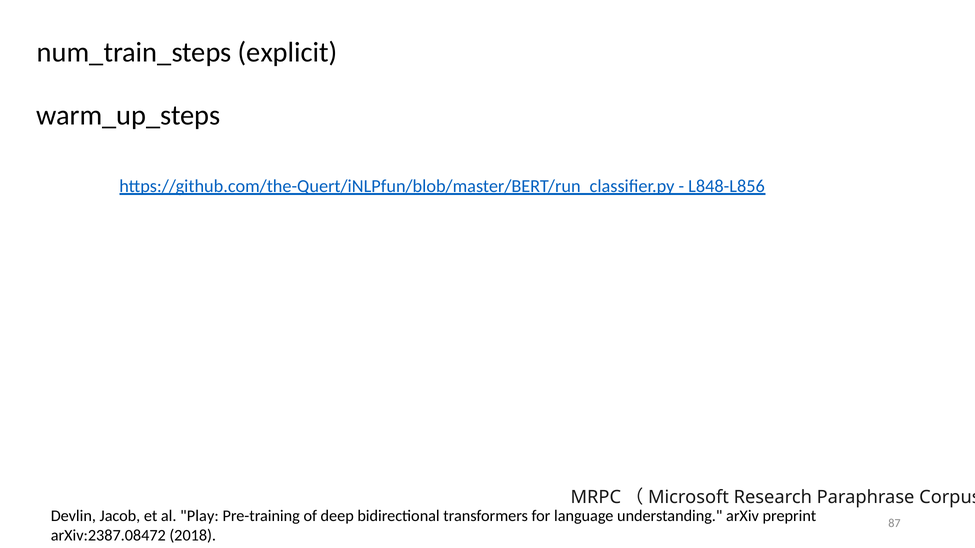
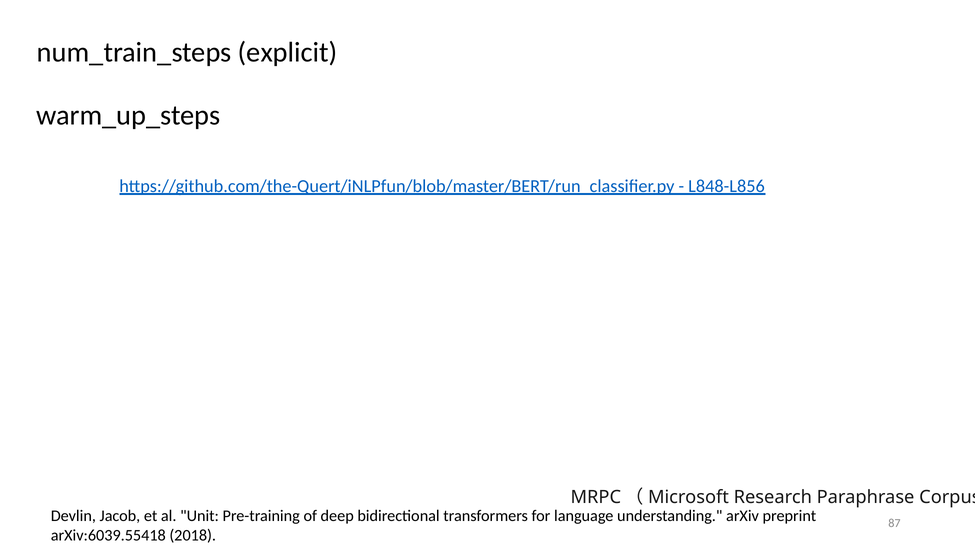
Play: Play -> Unit
arXiv:2387.08472: arXiv:2387.08472 -> arXiv:6039.55418
